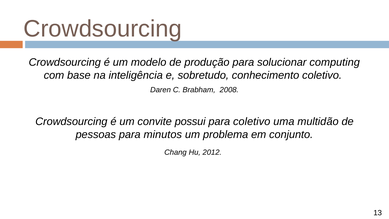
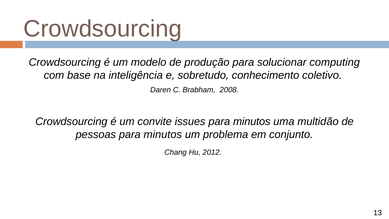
possui: possui -> issues
coletivo at (252, 122): coletivo -> minutos
